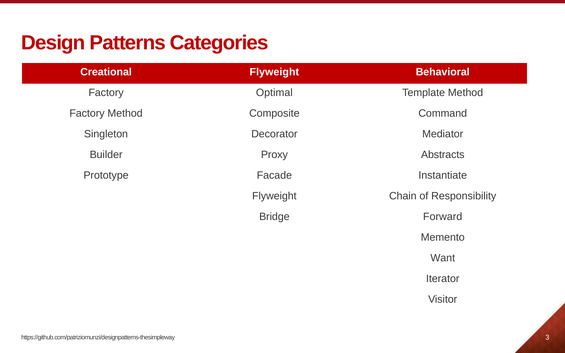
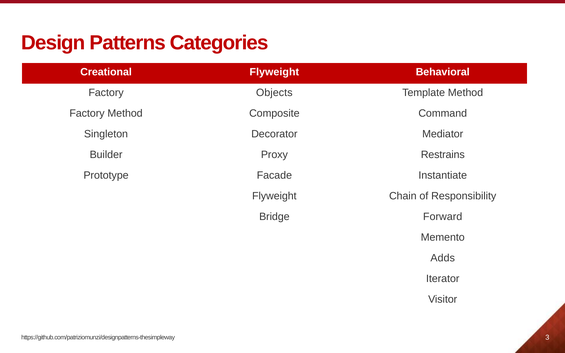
Optimal: Optimal -> Objects
Abstracts: Abstracts -> Restrains
Want: Want -> Adds
